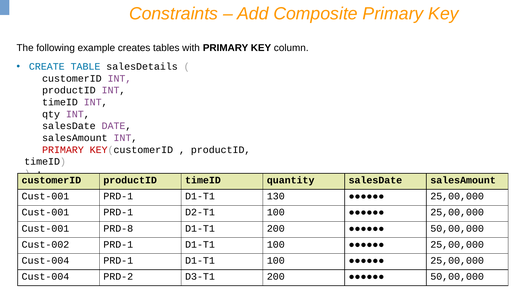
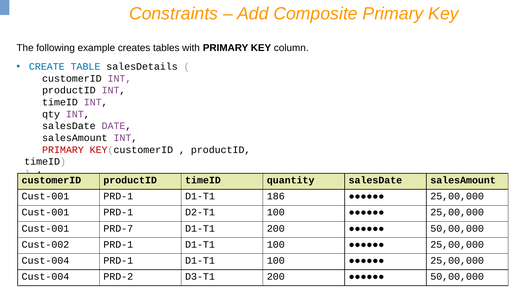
130: 130 -> 186
PRD-8: PRD-8 -> PRD-7
